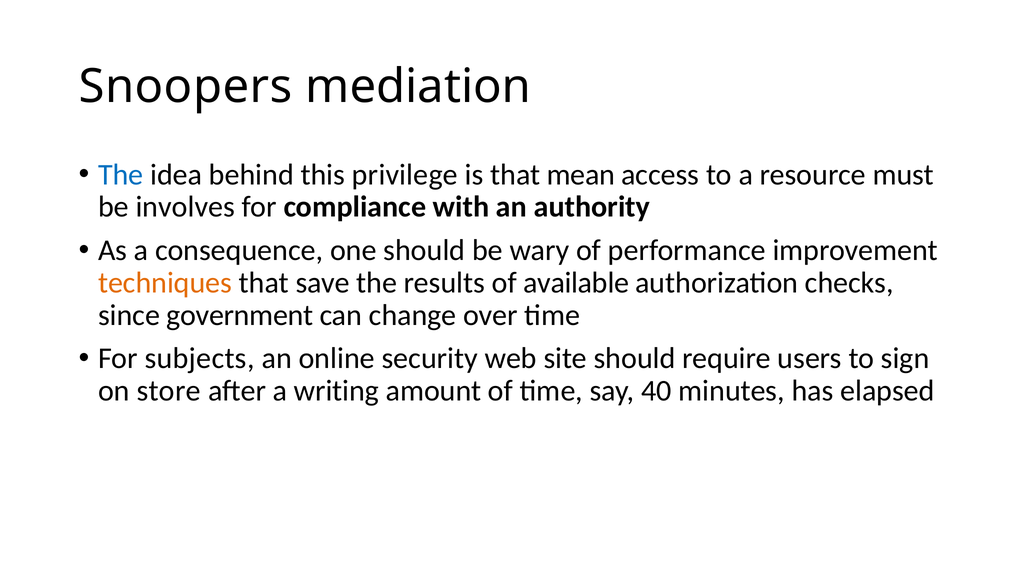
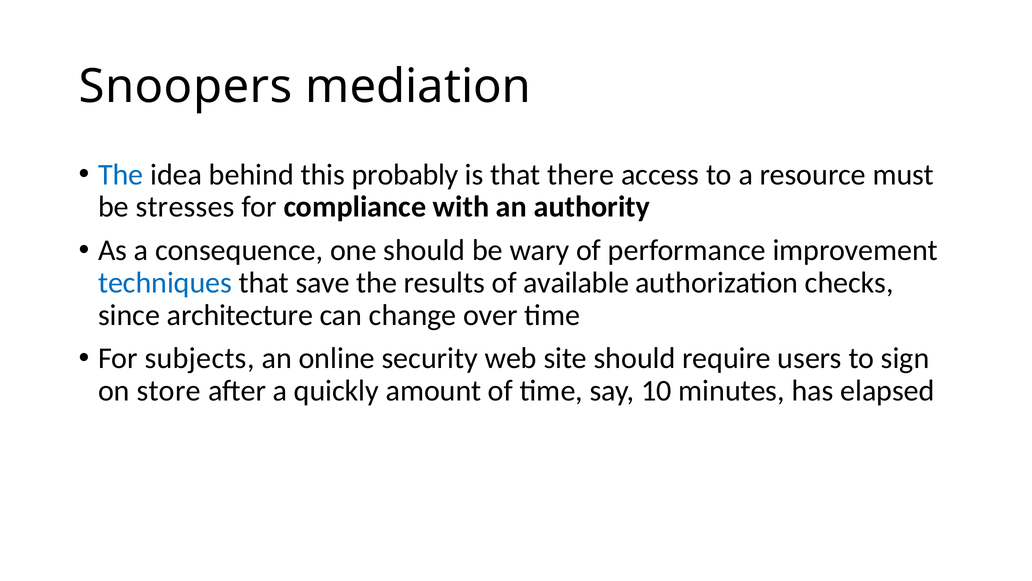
privilege: privilege -> probably
mean: mean -> there
involves: involves -> stresses
techniques colour: orange -> blue
government: government -> architecture
writing: writing -> quickly
40: 40 -> 10
